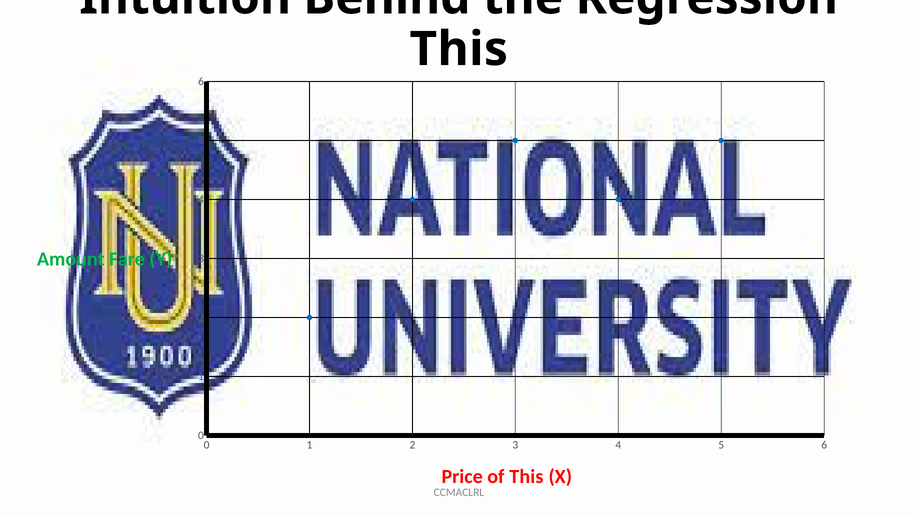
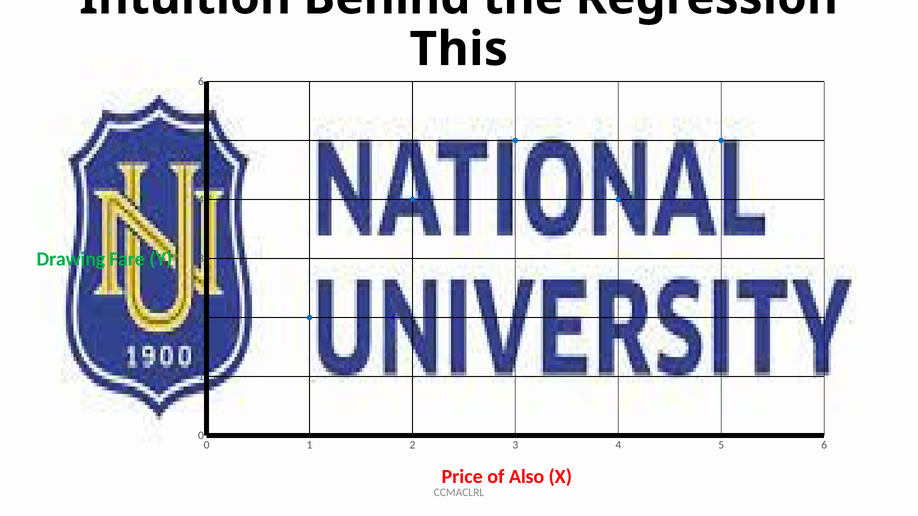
Amount: Amount -> Drawing
of This: This -> Also
